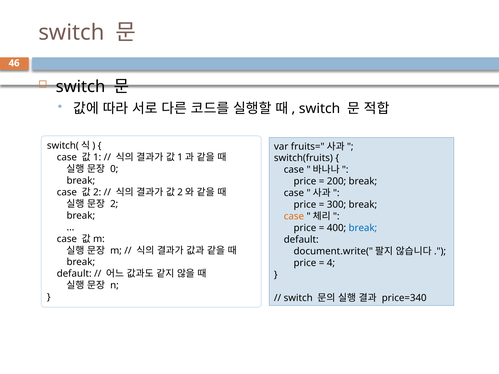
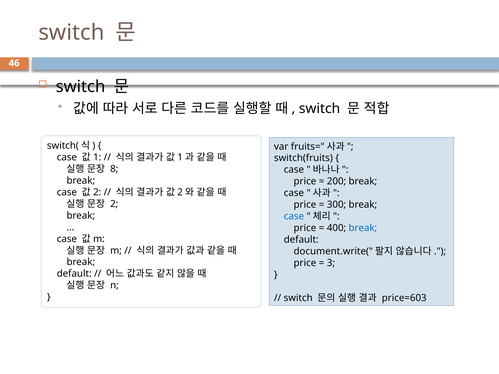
0: 0 -> 8
case at (294, 216) colour: orange -> blue
4: 4 -> 3
price=340: price=340 -> price=603
